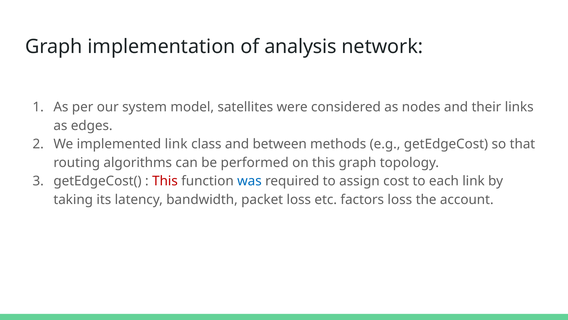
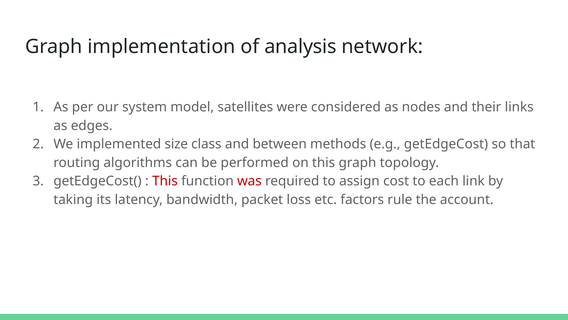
implemented link: link -> size
was colour: blue -> red
factors loss: loss -> rule
